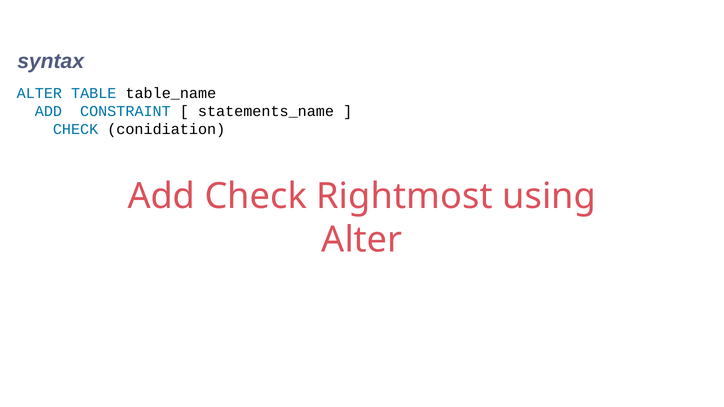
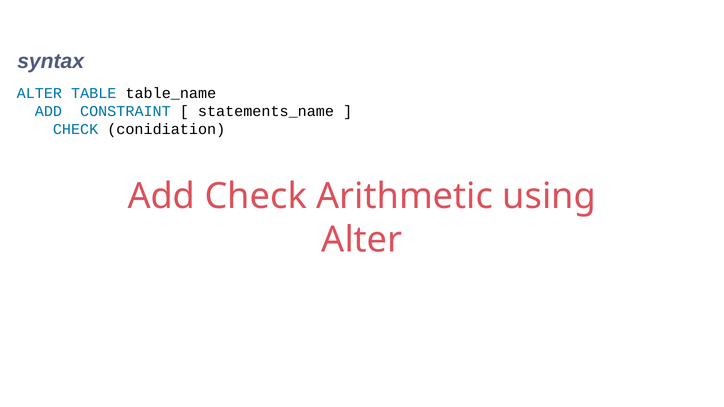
Rightmost: Rightmost -> Arithmetic
